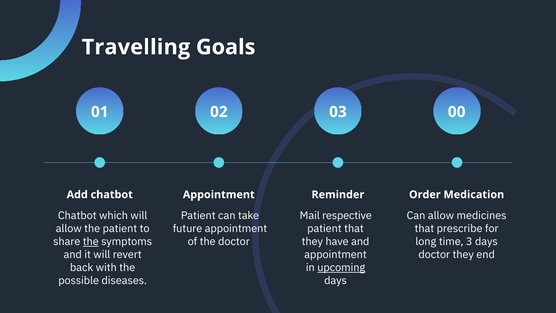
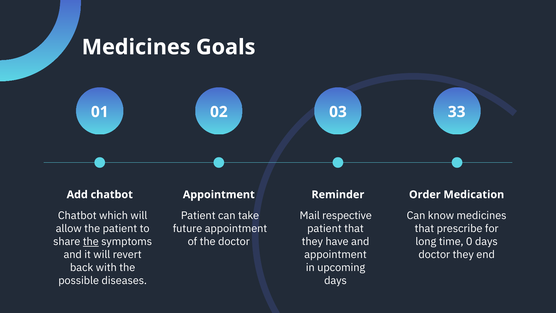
Travelling at (136, 47): Travelling -> Medicines
00: 00 -> 33
Can allow: allow -> know
3: 3 -> 0
upcoming underline: present -> none
